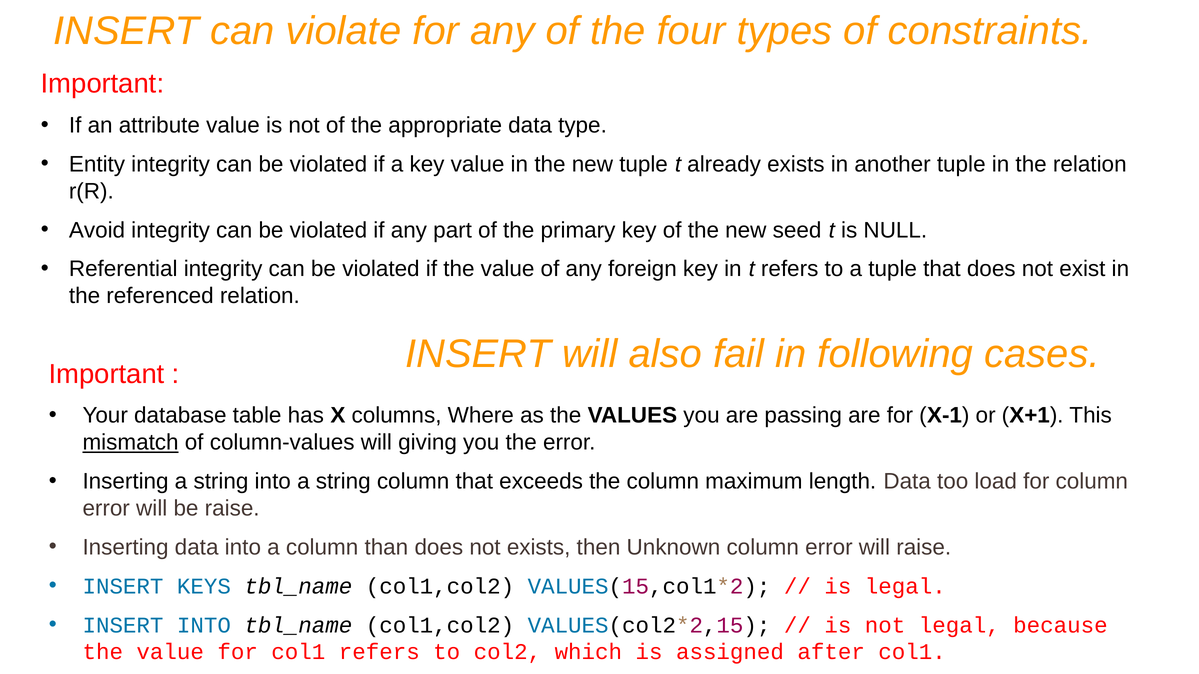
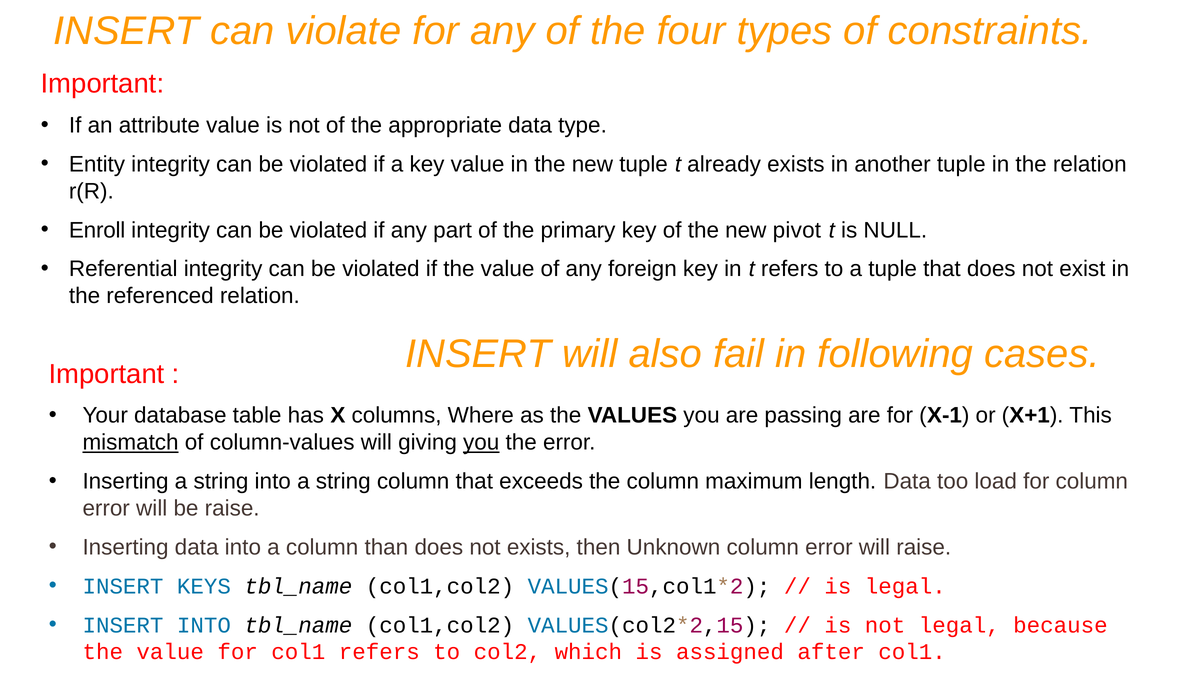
Avoid: Avoid -> Enroll
seed: seed -> pivot
you at (481, 443) underline: none -> present
